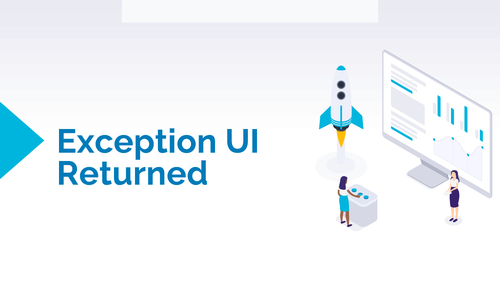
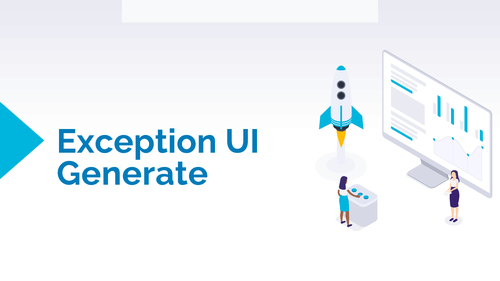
Returned: Returned -> Generate
